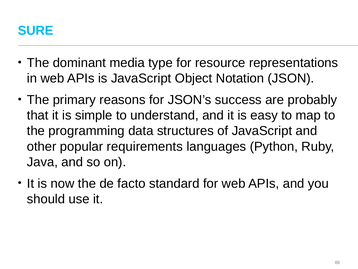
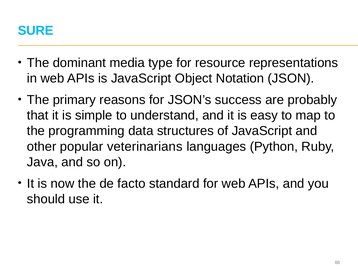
requirements: requirements -> veterinarians
